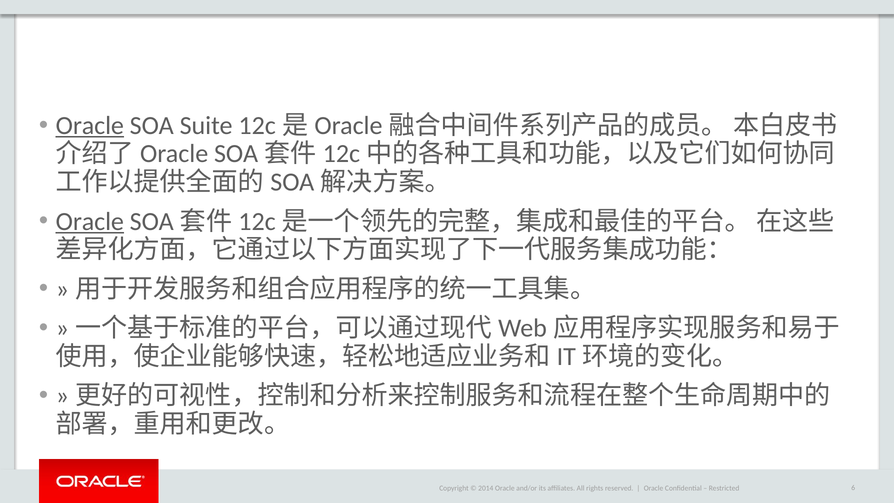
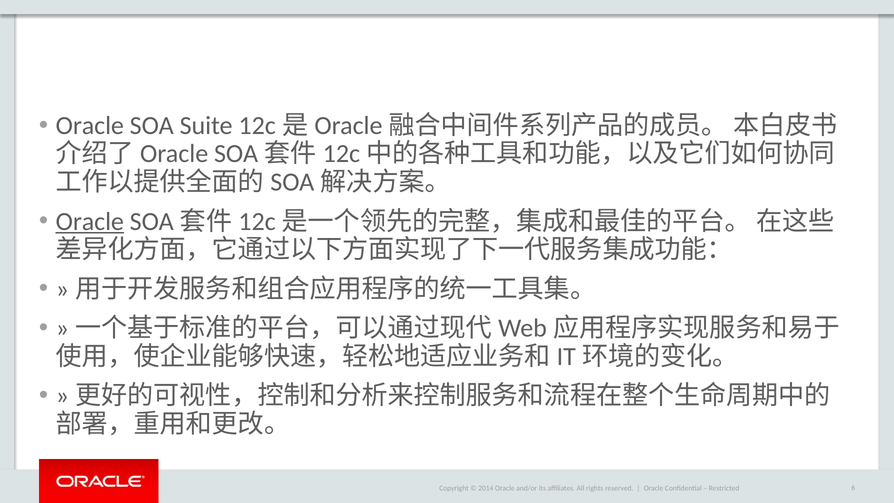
Oracle at (90, 126) underline: present -> none
